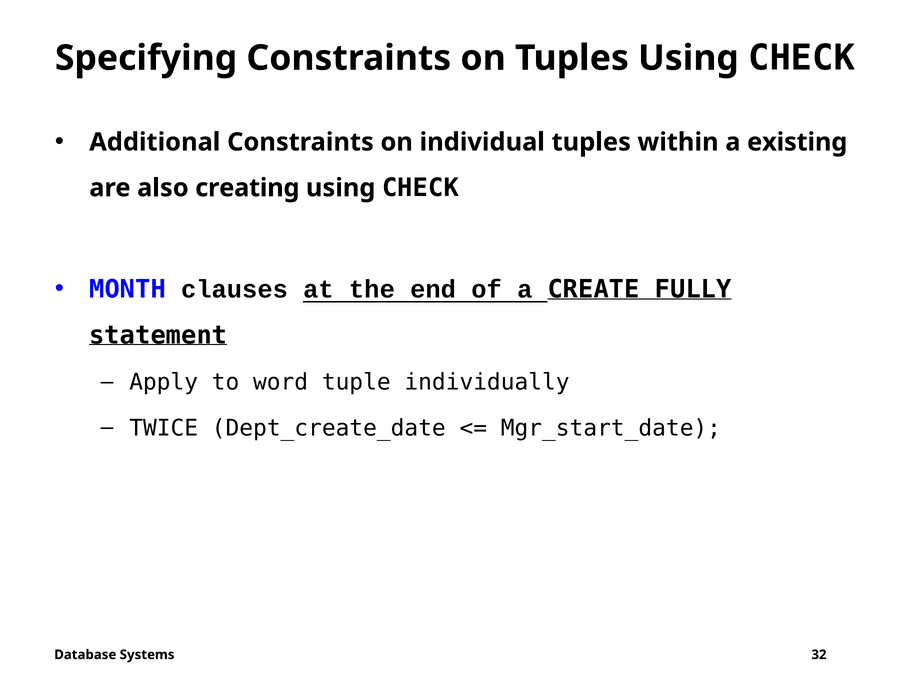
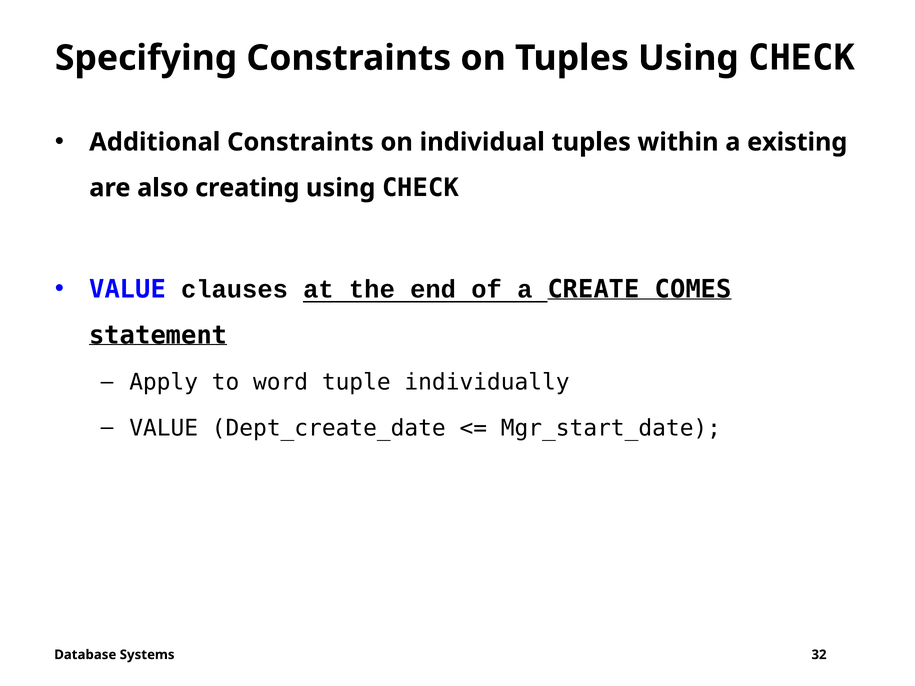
MONTH at (128, 290): MONTH -> VALUE
FULLY: FULLY -> COMES
TWICE at (164, 428): TWICE -> VALUE
